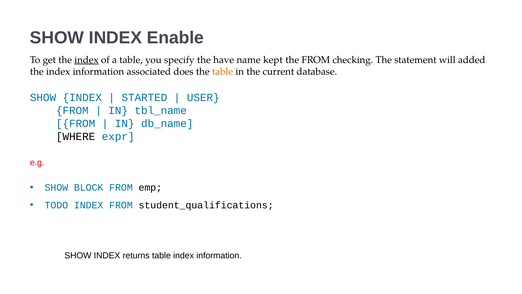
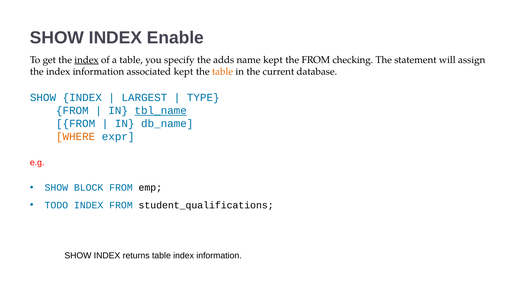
have: have -> adds
added: added -> assign
associated does: does -> kept
STARTED: STARTED -> LARGEST
USER: USER -> TYPE
tbl_name underline: none -> present
WHERE colour: black -> orange
